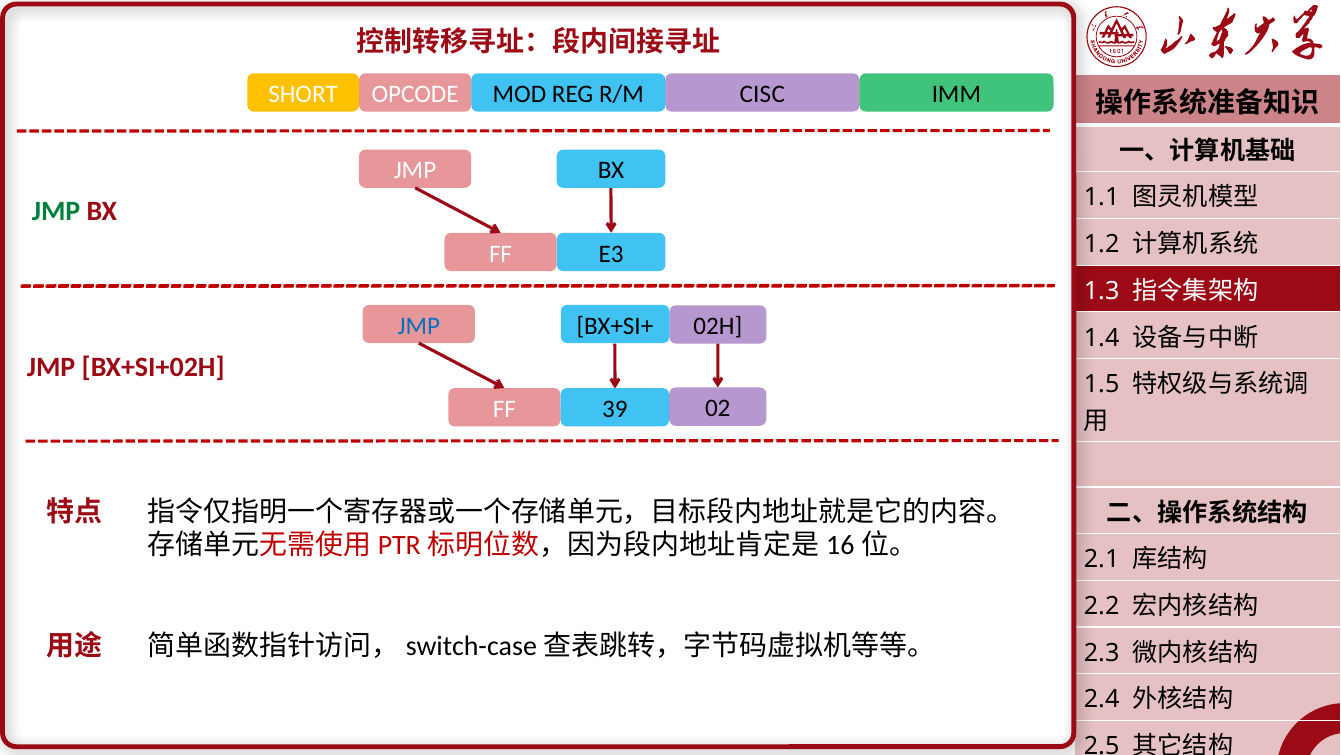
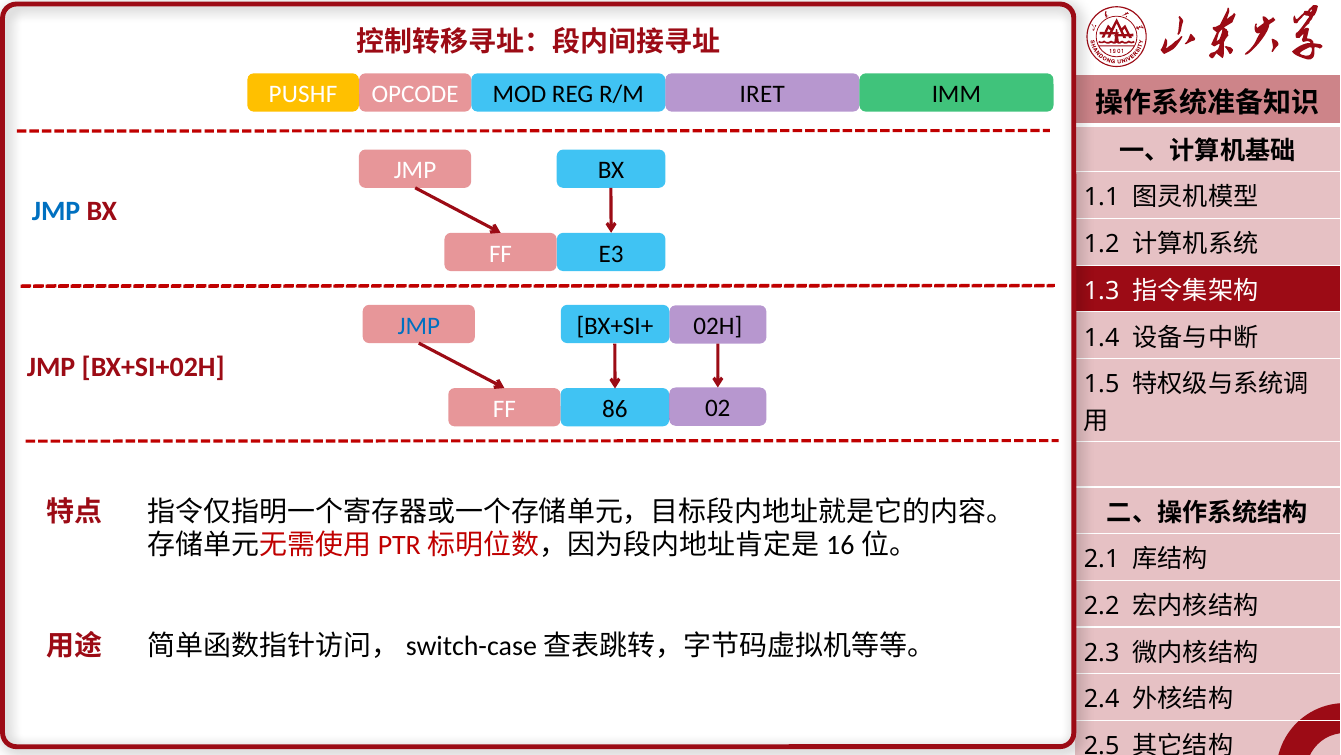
SHORT: SHORT -> PUSHF
CISC: CISC -> IRET
JMP at (56, 211) colour: green -> blue
39: 39 -> 86
